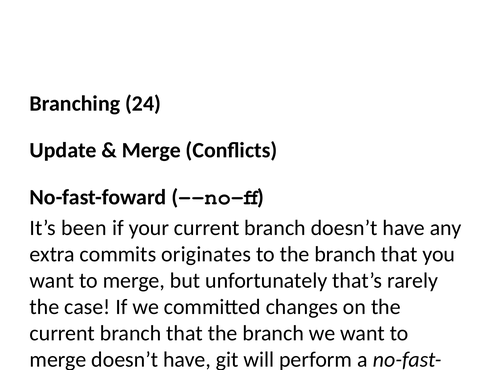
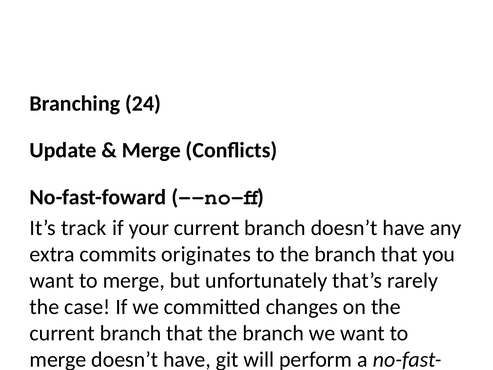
been: been -> track
